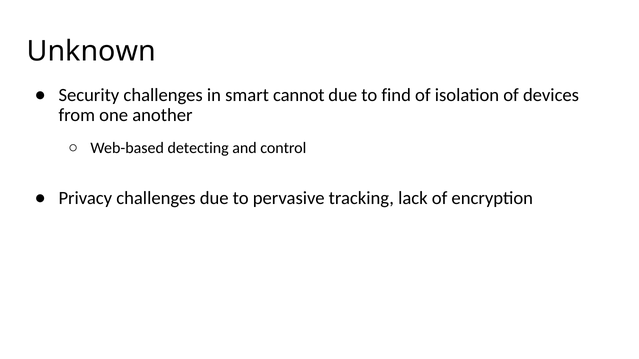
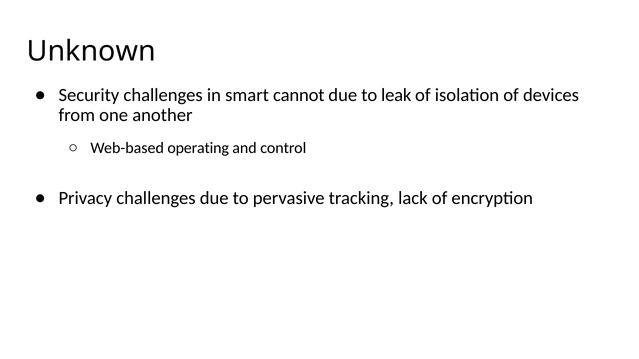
find: find -> leak
detecting: detecting -> operating
